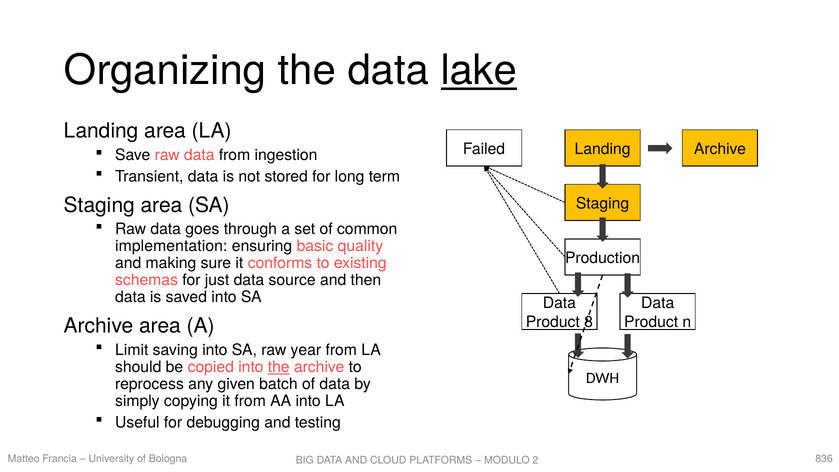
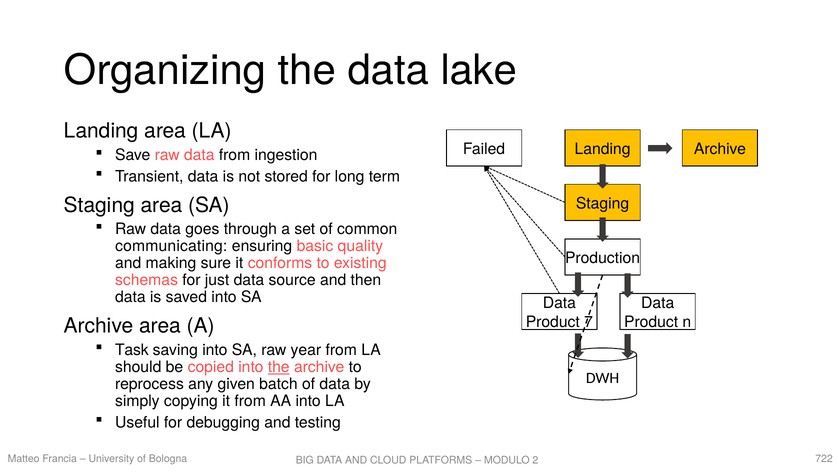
lake underline: present -> none
implementation: implementation -> communicating
8: 8 -> 7
Limit: Limit -> Task
836: 836 -> 722
